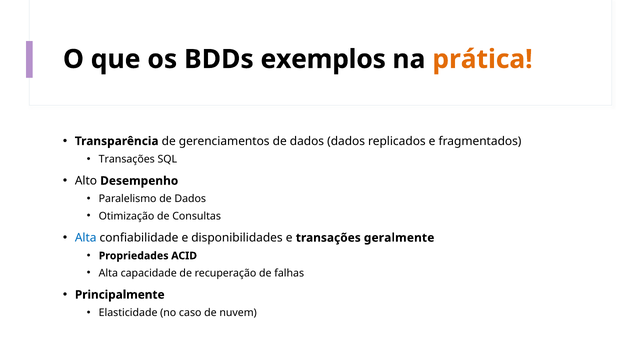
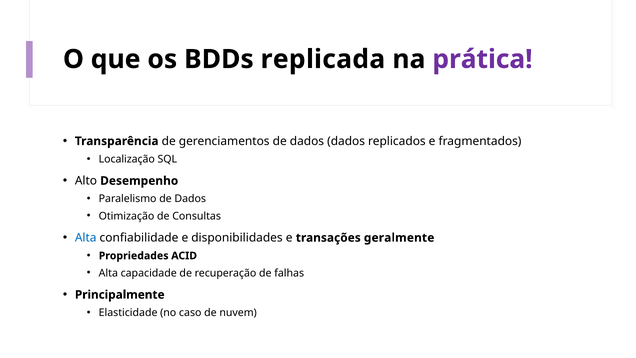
exemplos: exemplos -> replicada
prática colour: orange -> purple
Transações at (127, 159): Transações -> Localização
